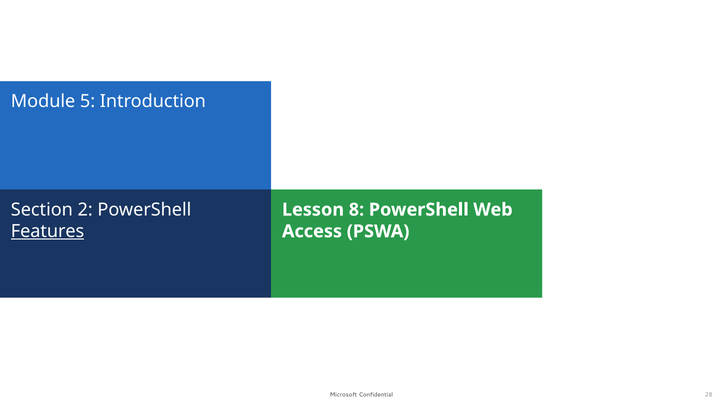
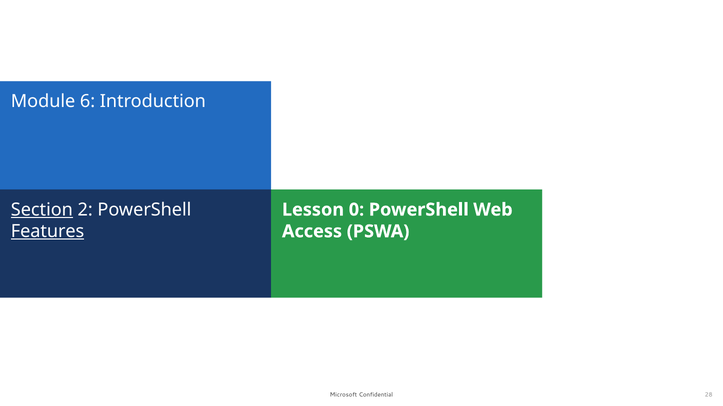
5: 5 -> 6
Section underline: none -> present
8: 8 -> 0
